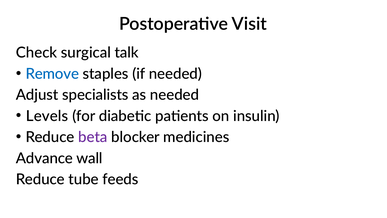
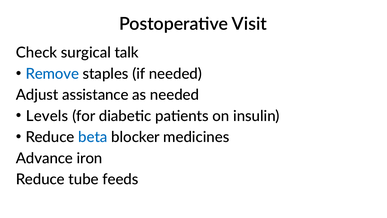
specialists: specialists -> assistance
beta colour: purple -> blue
wall: wall -> iron
